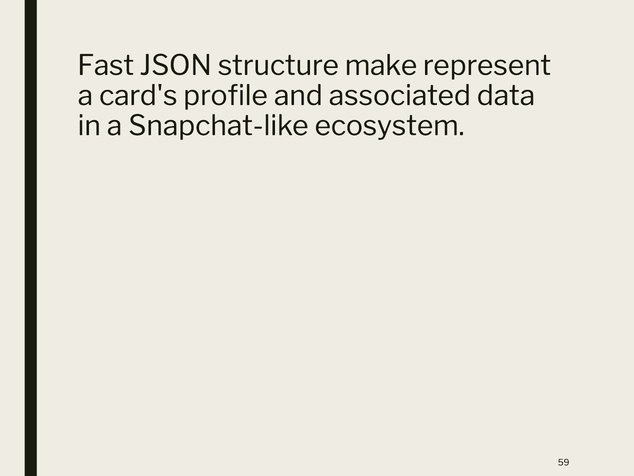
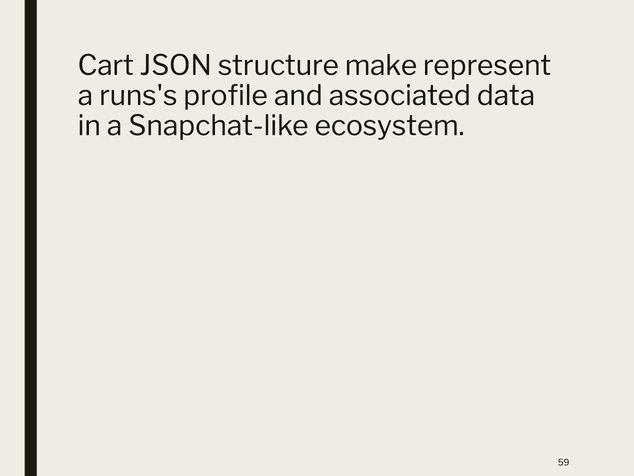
Fast: Fast -> Cart
card's: card's -> runs's
